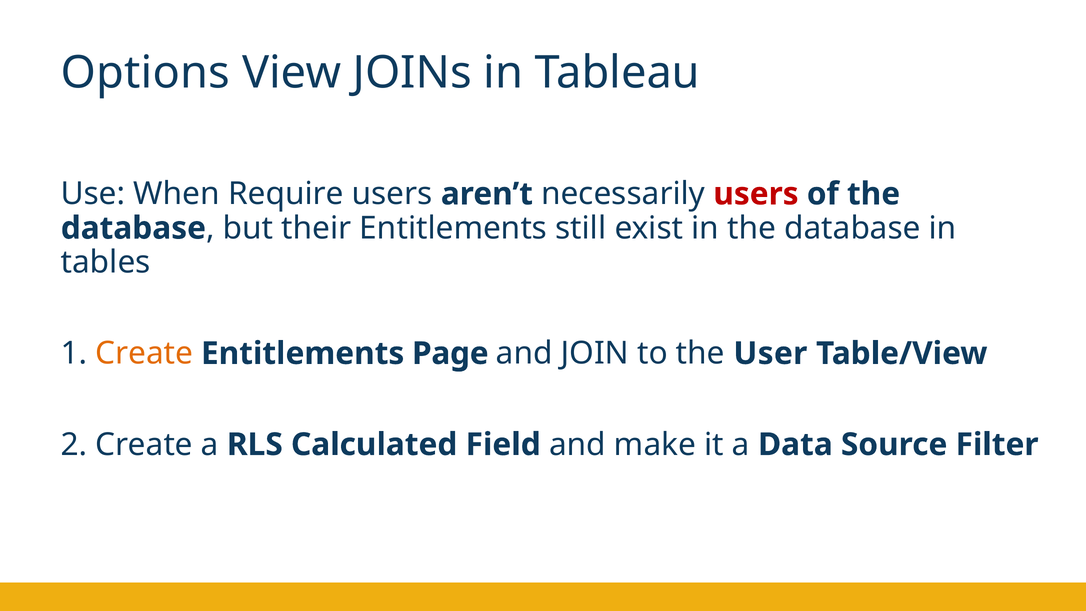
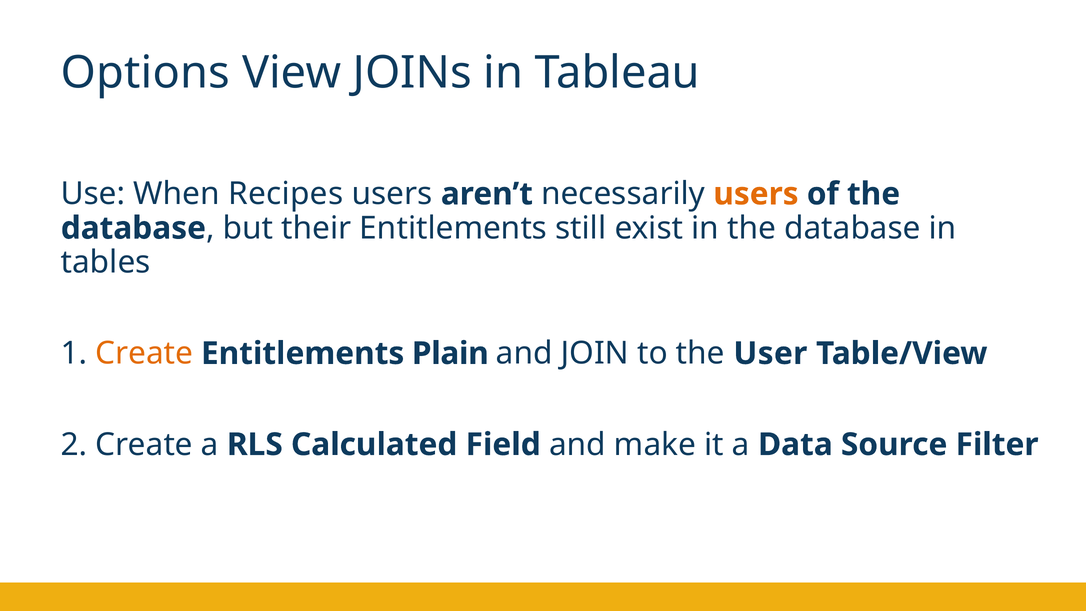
Require: Require -> Recipes
users at (756, 194) colour: red -> orange
Page: Page -> Plain
